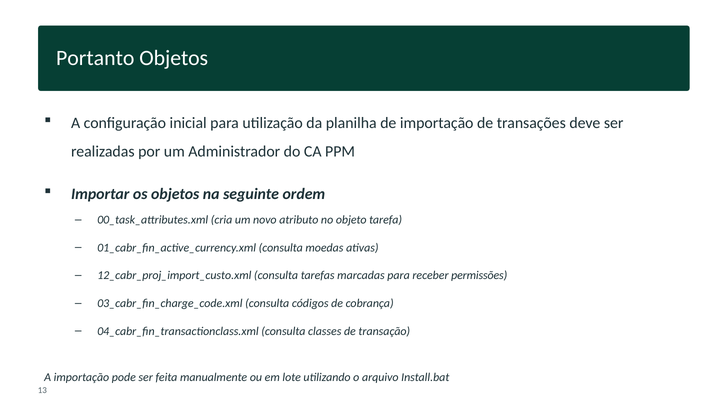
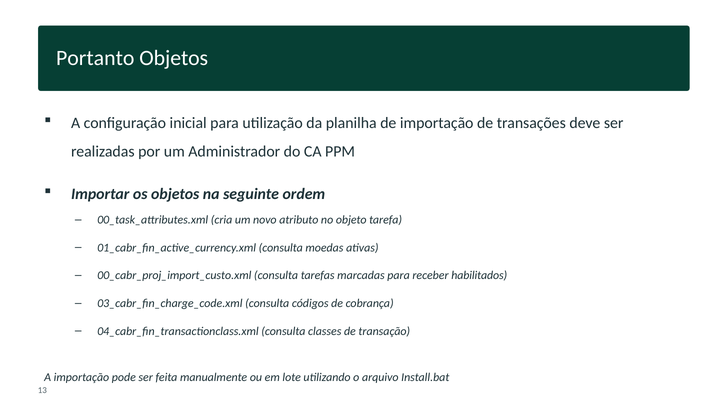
12_cabr_proj_import_custo.xml: 12_cabr_proj_import_custo.xml -> 00_cabr_proj_import_custo.xml
permissões: permissões -> habilitados
